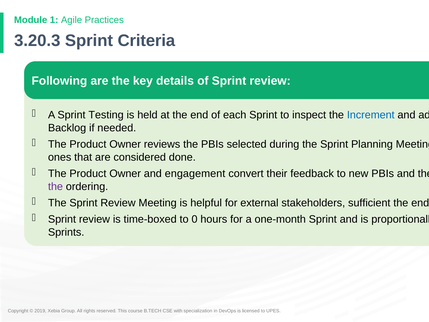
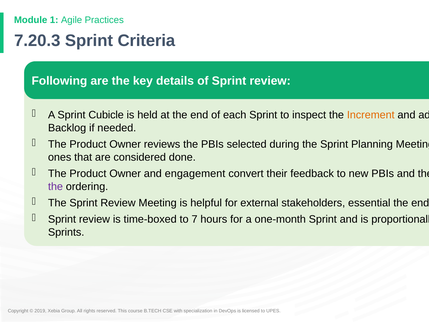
3.20.3: 3.20.3 -> 7.20.3
Testing: Testing -> Cubicle
Increment colour: blue -> orange
sufficient: sufficient -> essential
0: 0 -> 7
